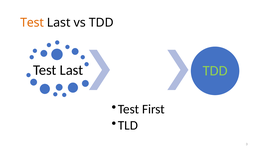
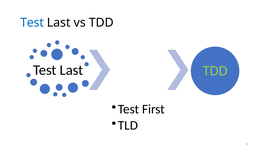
Test at (32, 23) colour: orange -> blue
